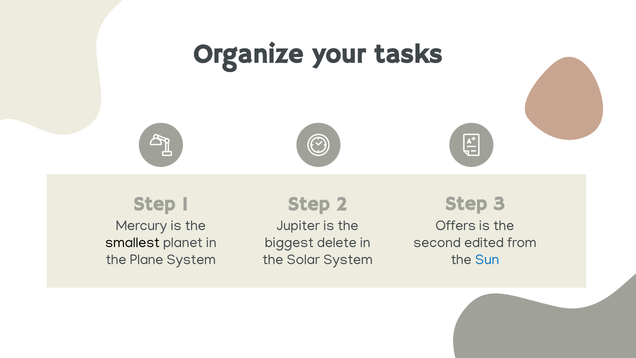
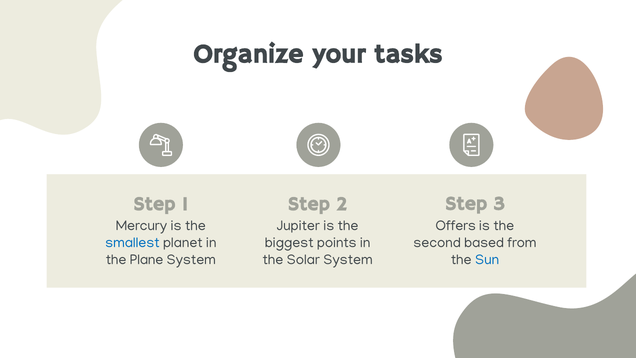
edited: edited -> based
smallest colour: black -> blue
delete: delete -> points
